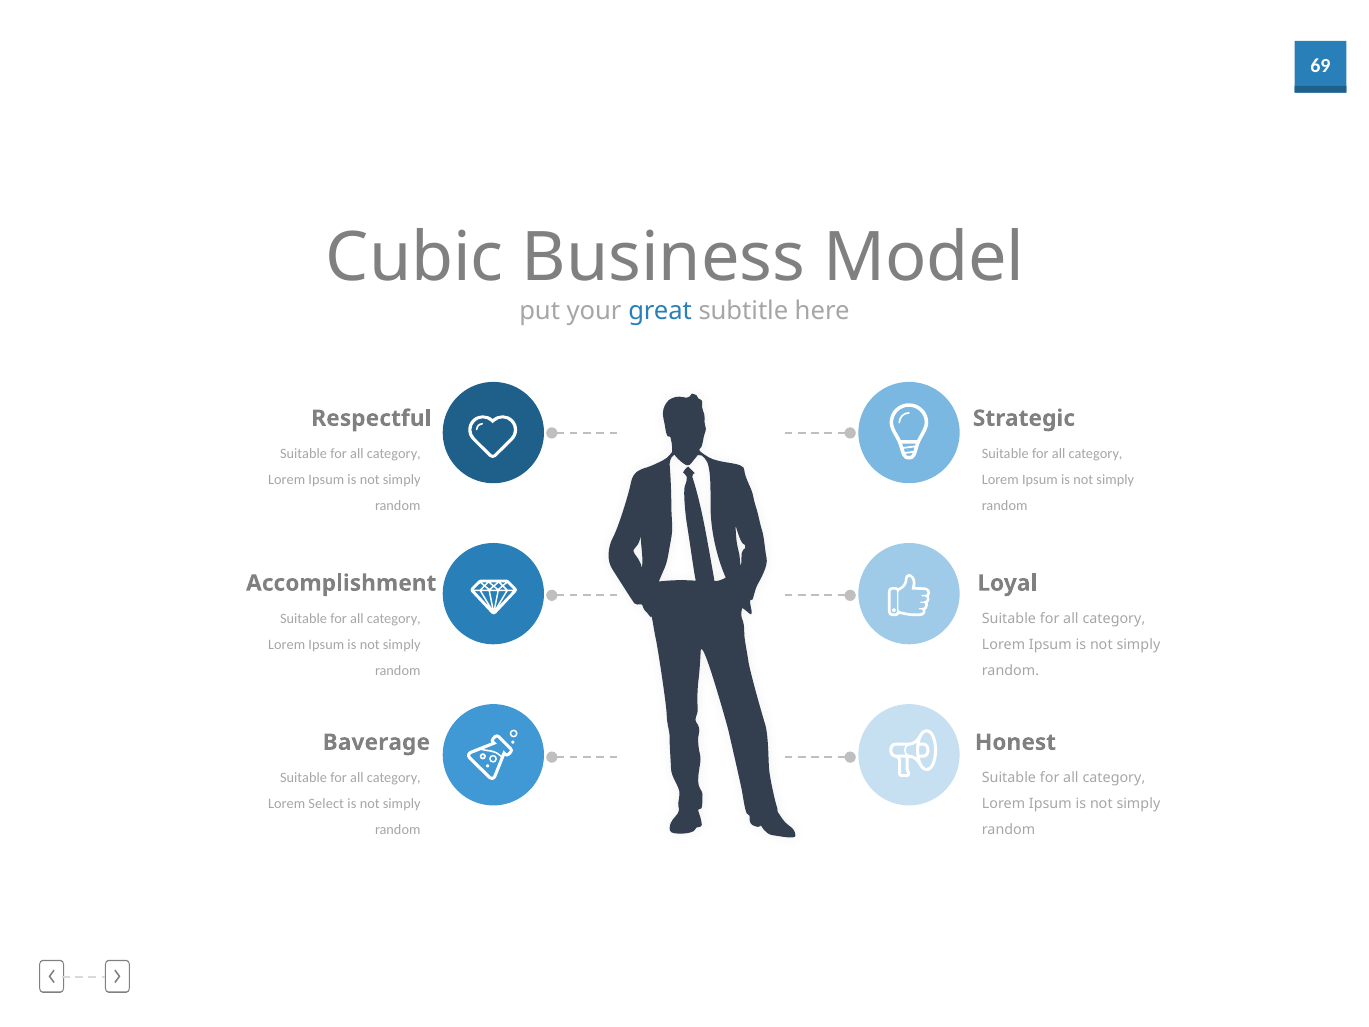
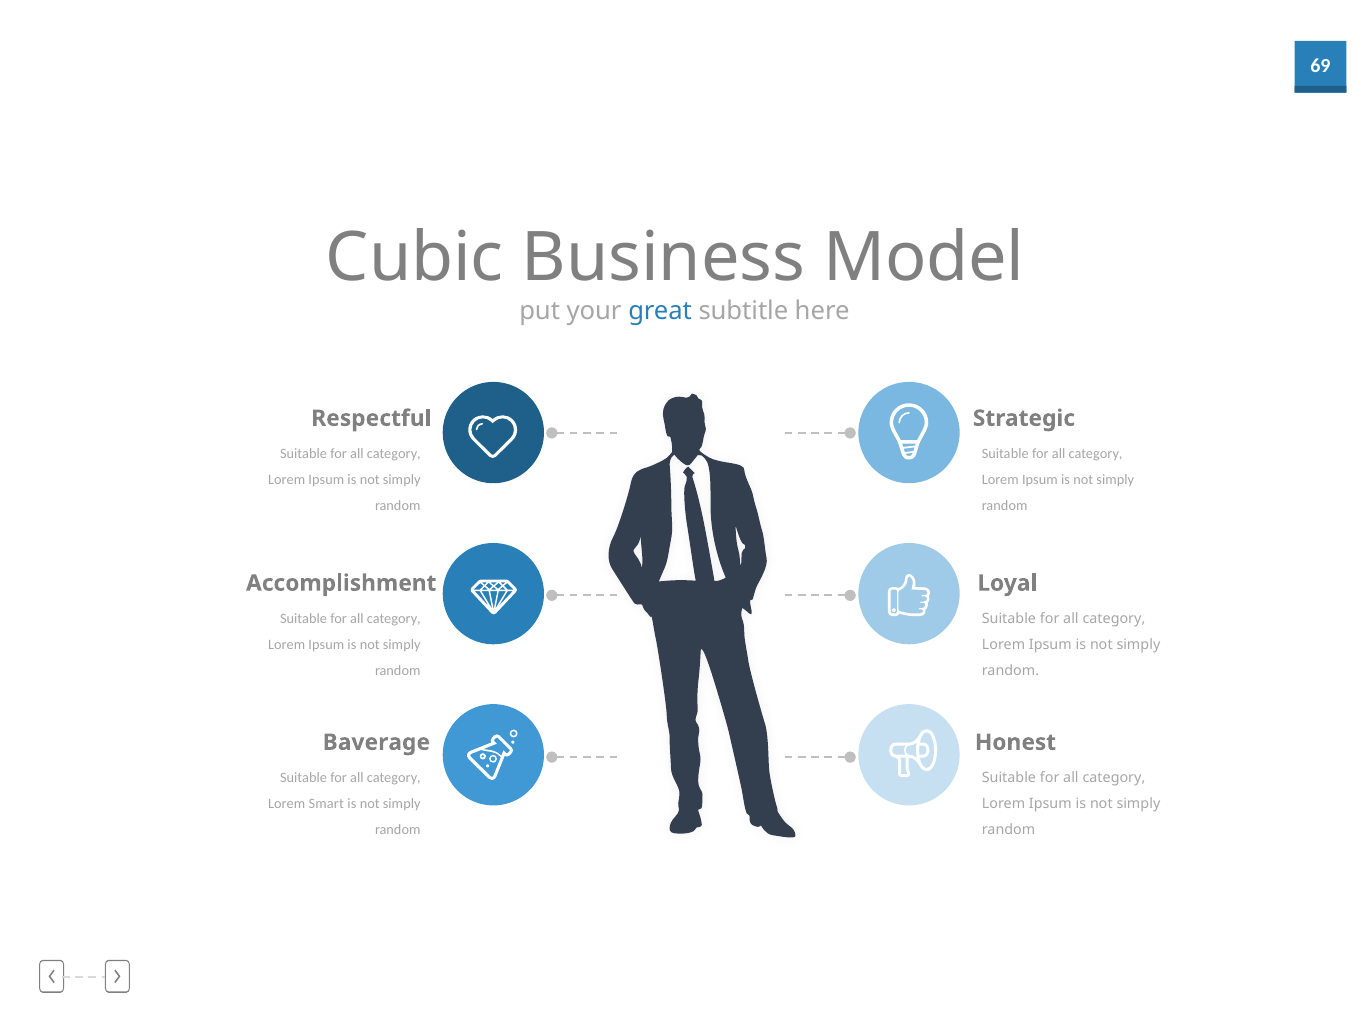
Select: Select -> Smart
